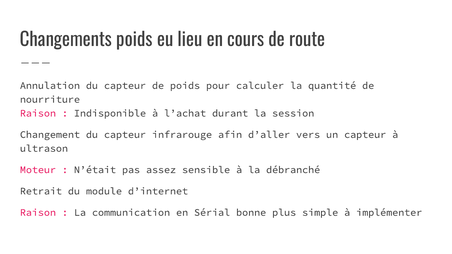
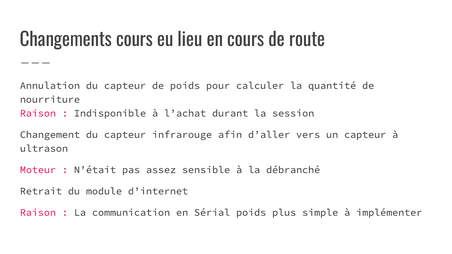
Changements poids: poids -> cours
Sérial bonne: bonne -> poids
